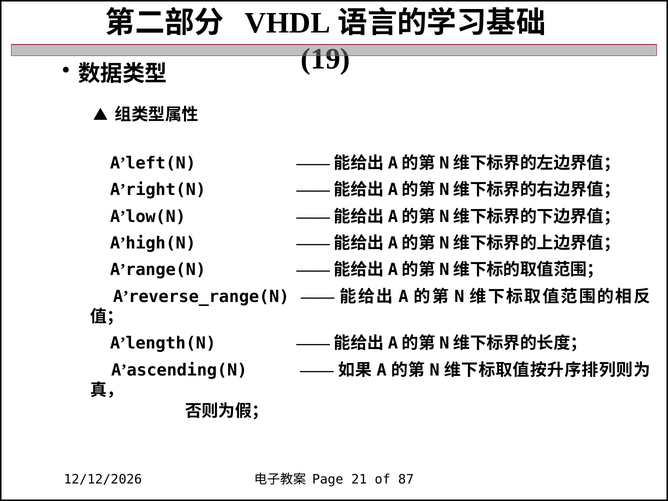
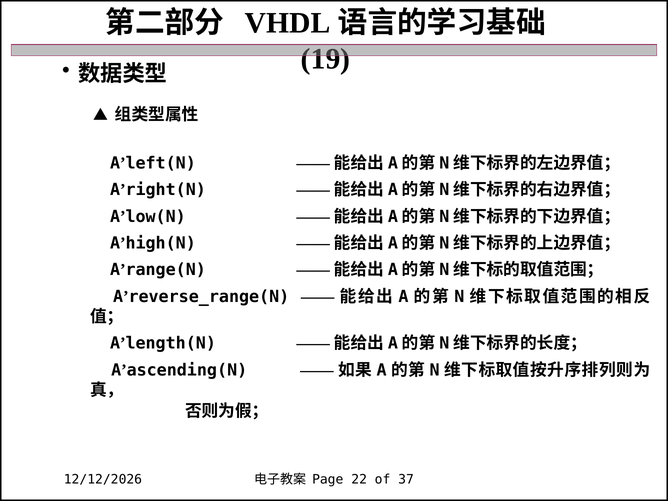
21: 21 -> 22
87: 87 -> 37
